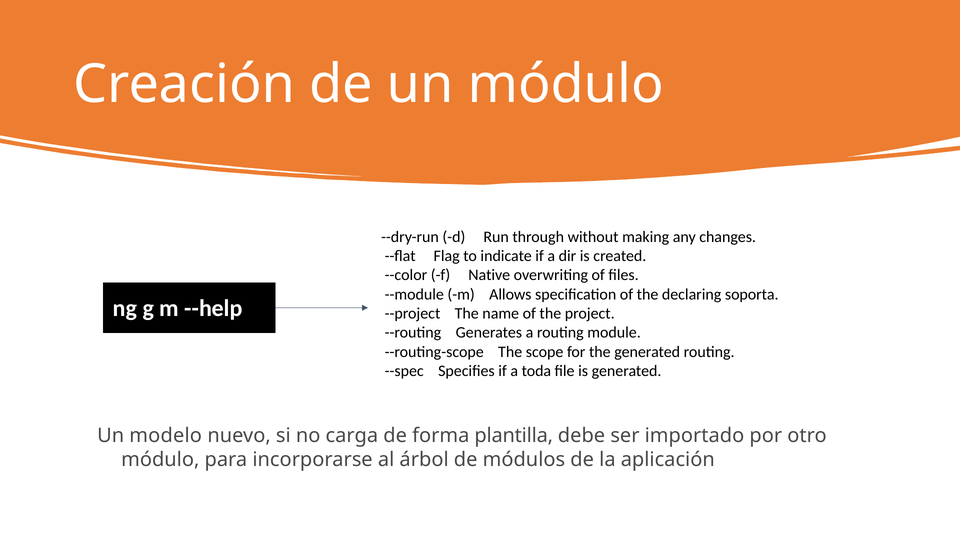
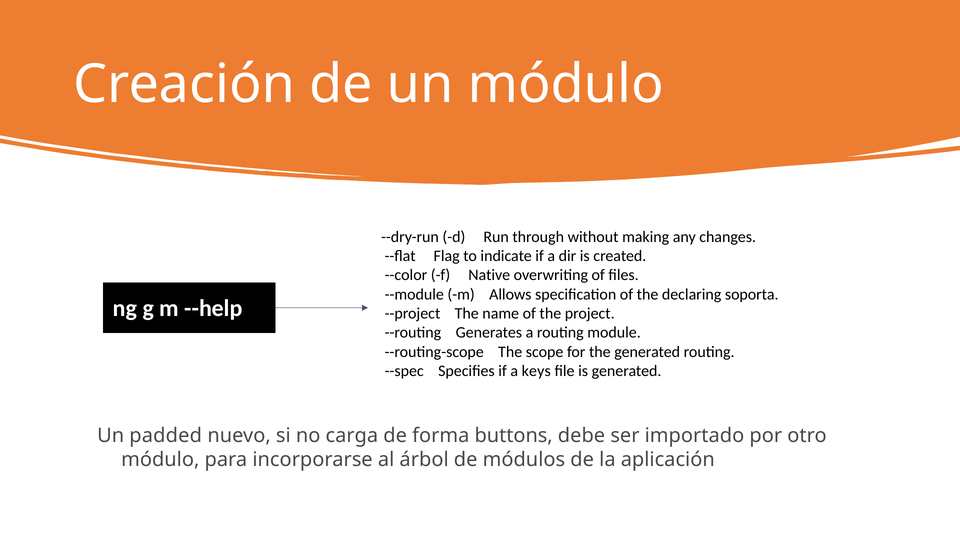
toda: toda -> keys
modelo: modelo -> padded
plantilla: plantilla -> buttons
